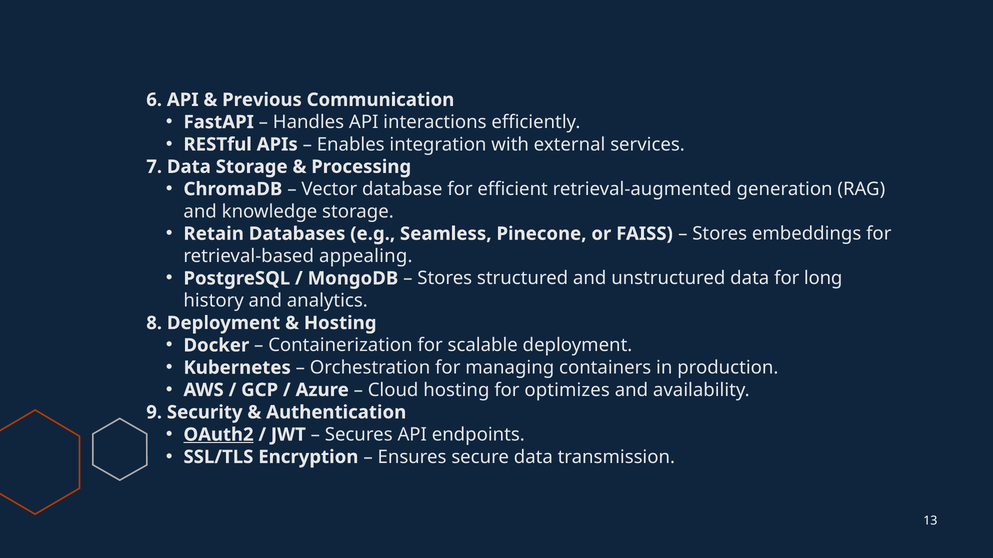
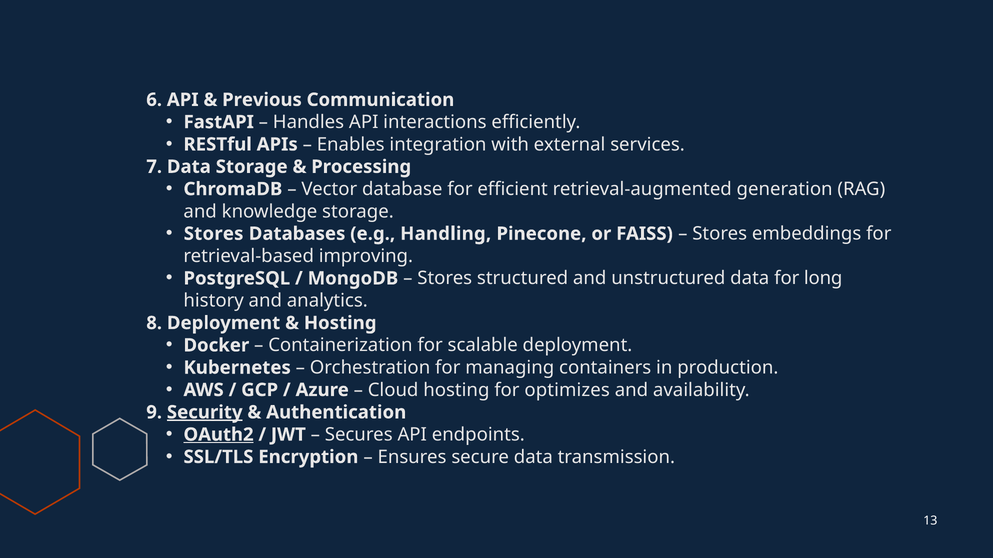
Retain at (214, 234): Retain -> Stores
Seamless: Seamless -> Handling
appealing: appealing -> improving
Security underline: none -> present
